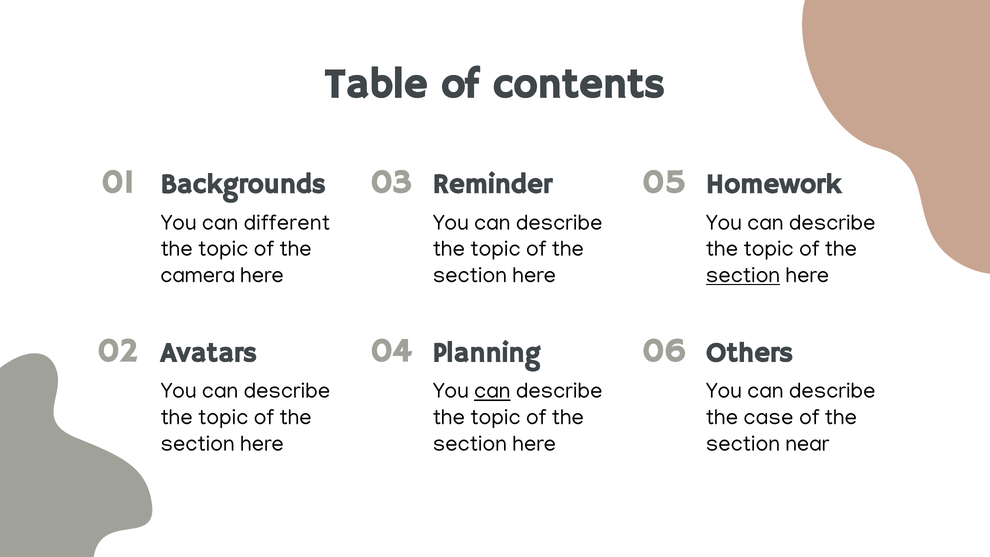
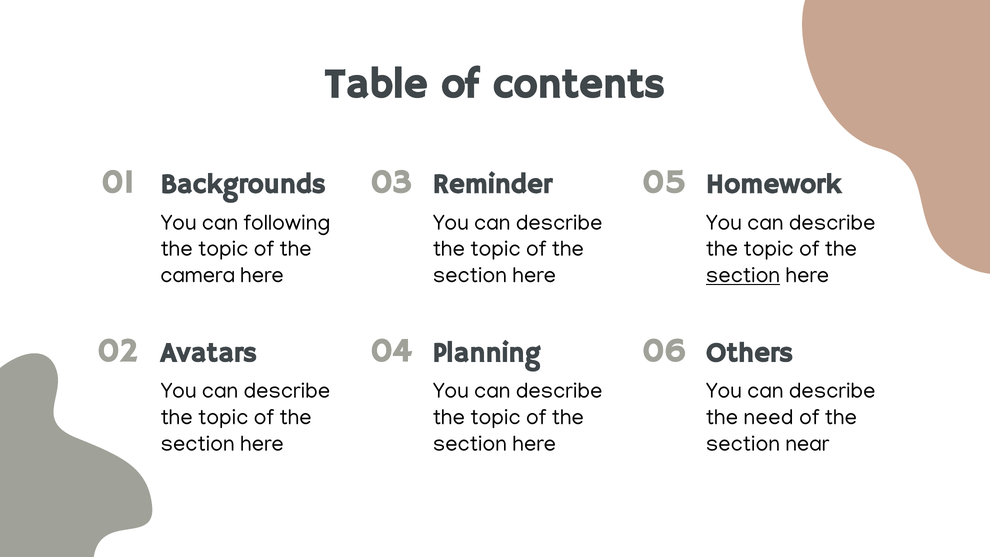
different: different -> following
can at (492, 391) underline: present -> none
case: case -> need
